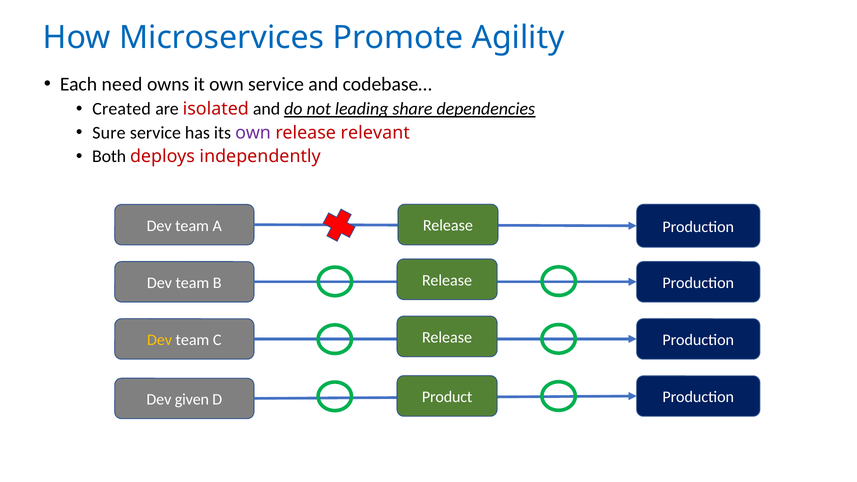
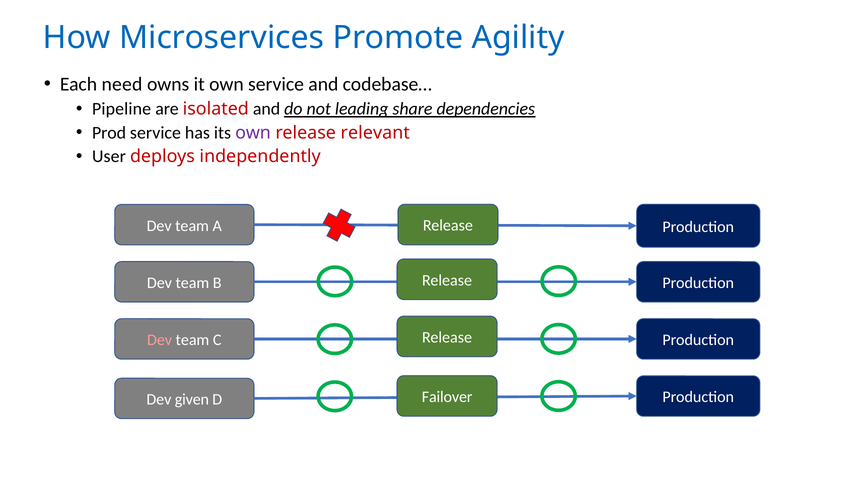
Created: Created -> Pipeline
Sure: Sure -> Prod
Both: Both -> User
Dev at (160, 340) colour: yellow -> pink
Product: Product -> Failover
